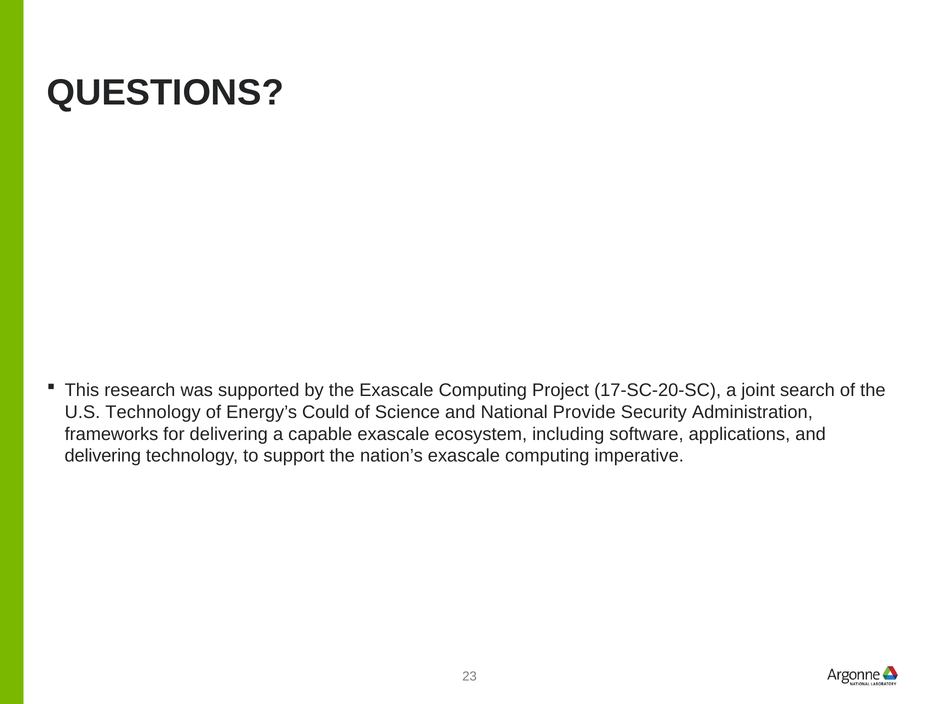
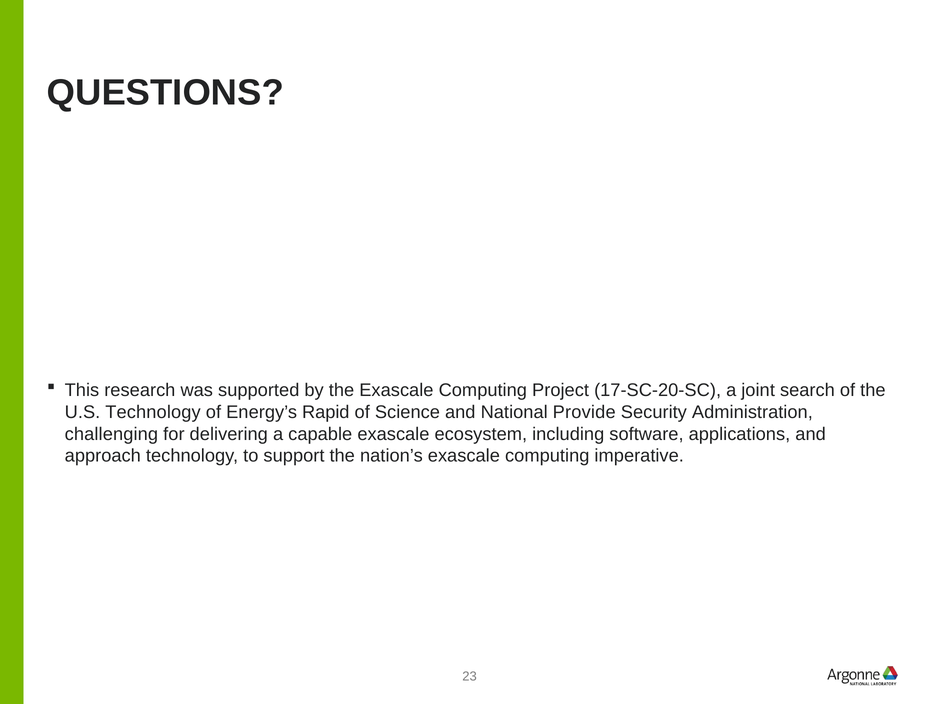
Could: Could -> Rapid
frameworks: frameworks -> challenging
delivering at (103, 456): delivering -> approach
